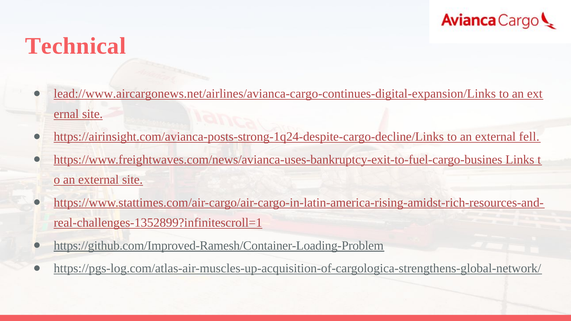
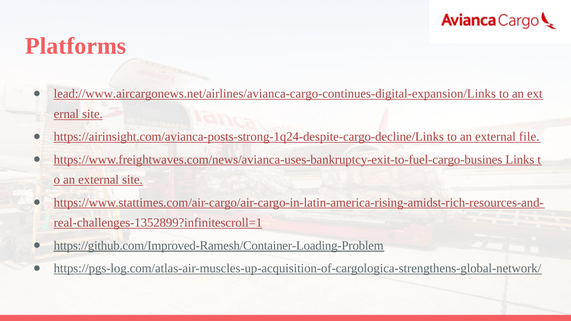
Technical: Technical -> Platforms
fell: fell -> file
